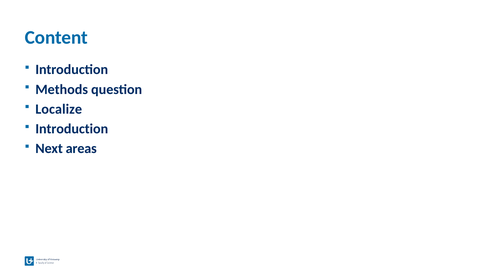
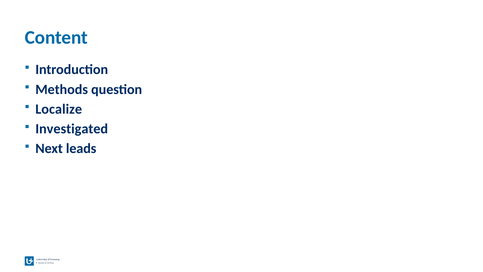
Introduction at (72, 129): Introduction -> Investigated
areas: areas -> leads
